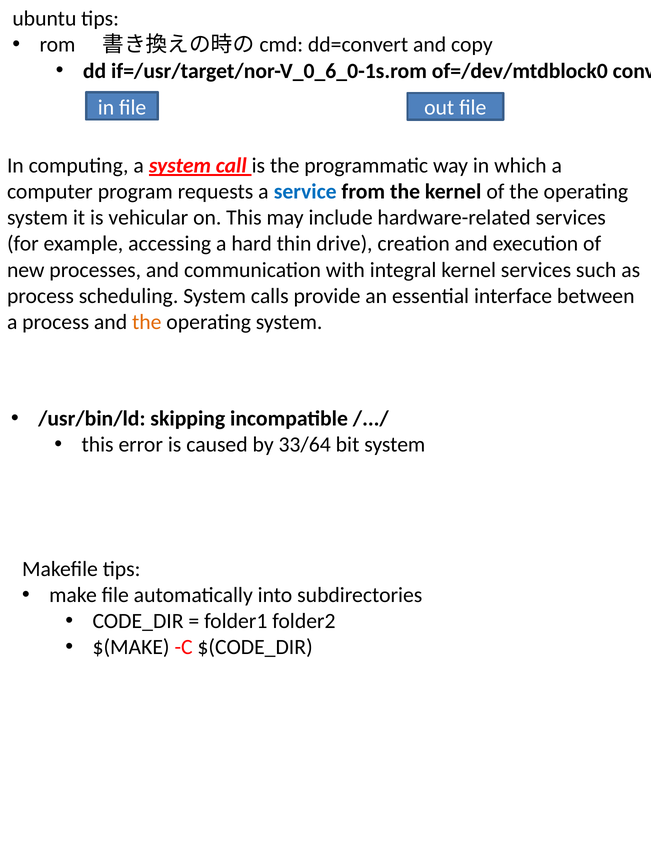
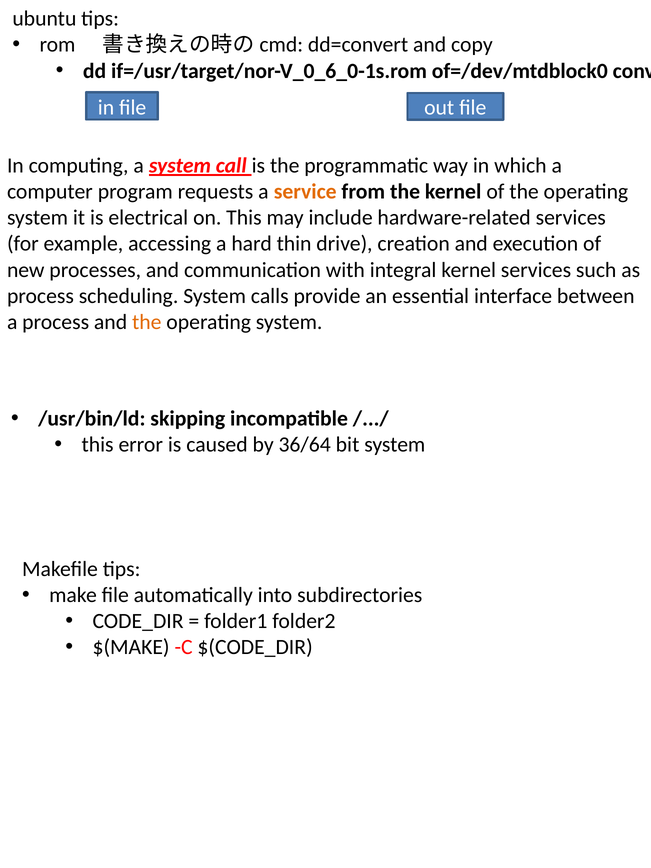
service colour: blue -> orange
vehicular: vehicular -> electrical
33/64: 33/64 -> 36/64
